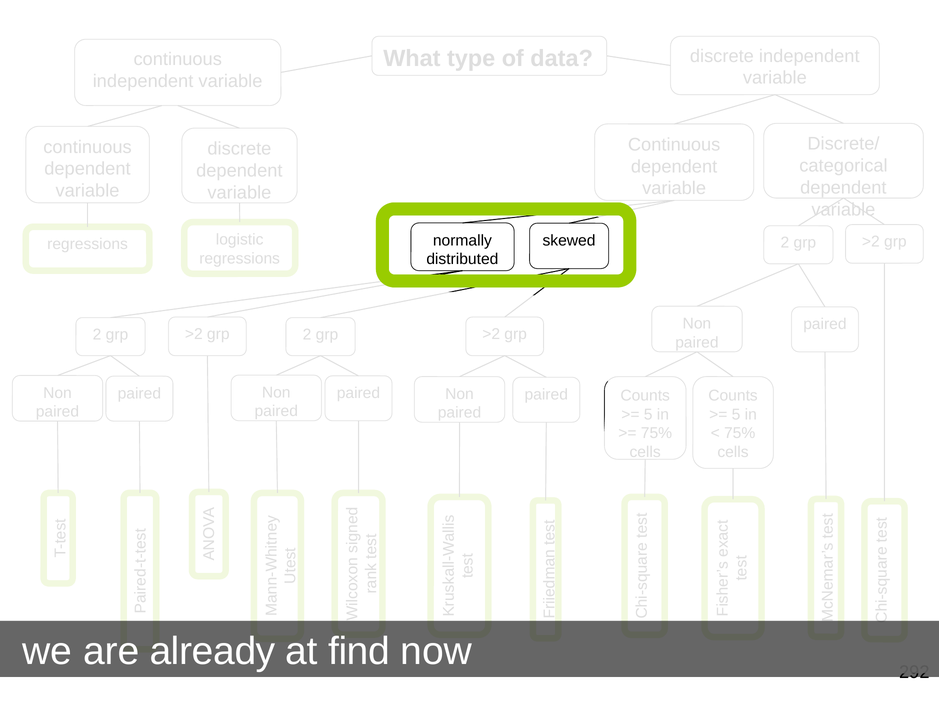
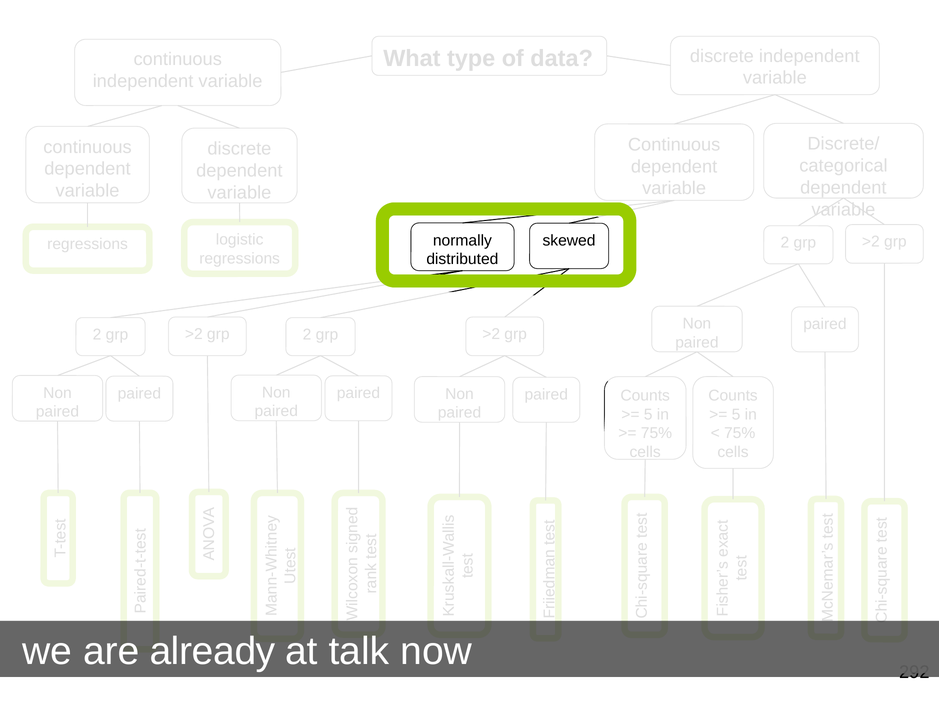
find: find -> talk
